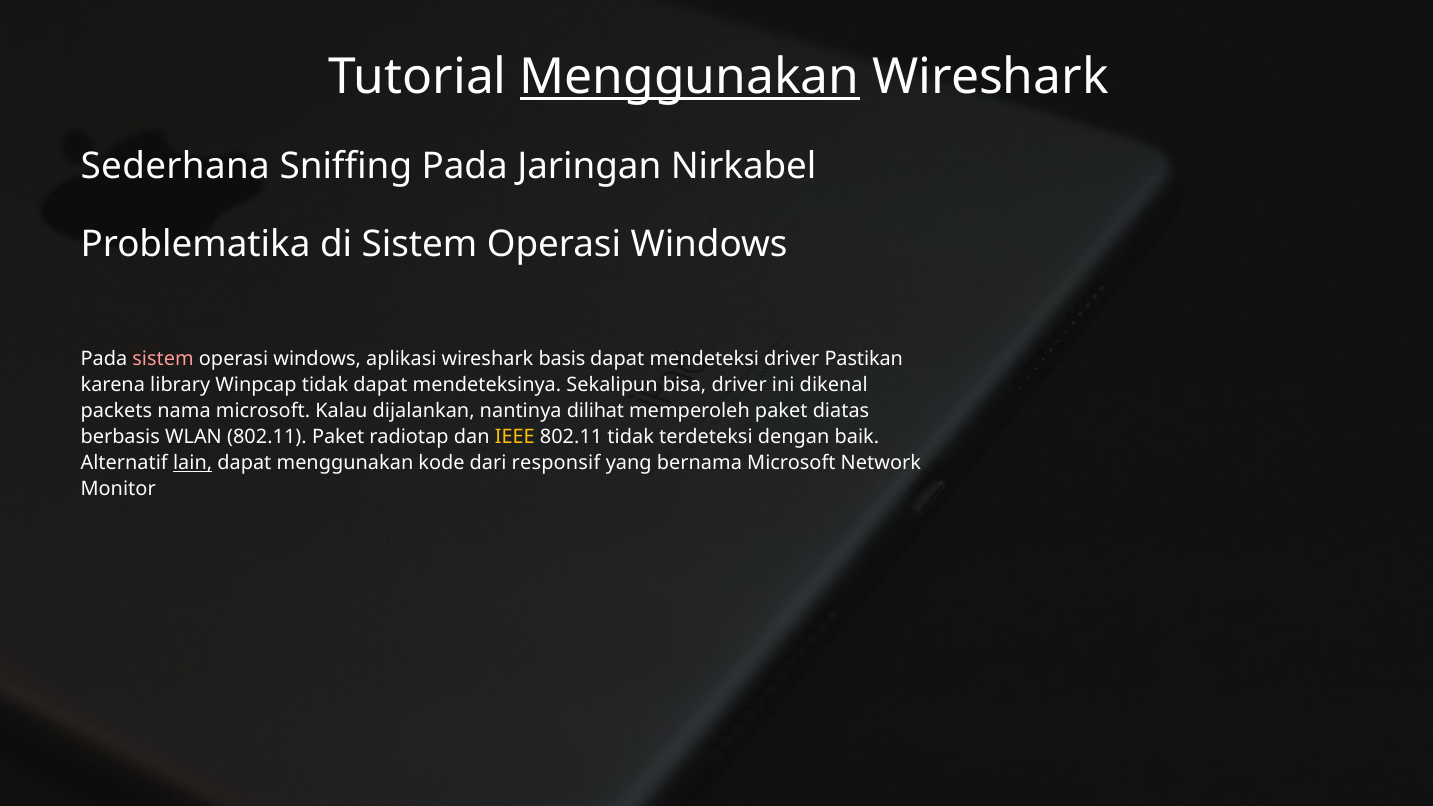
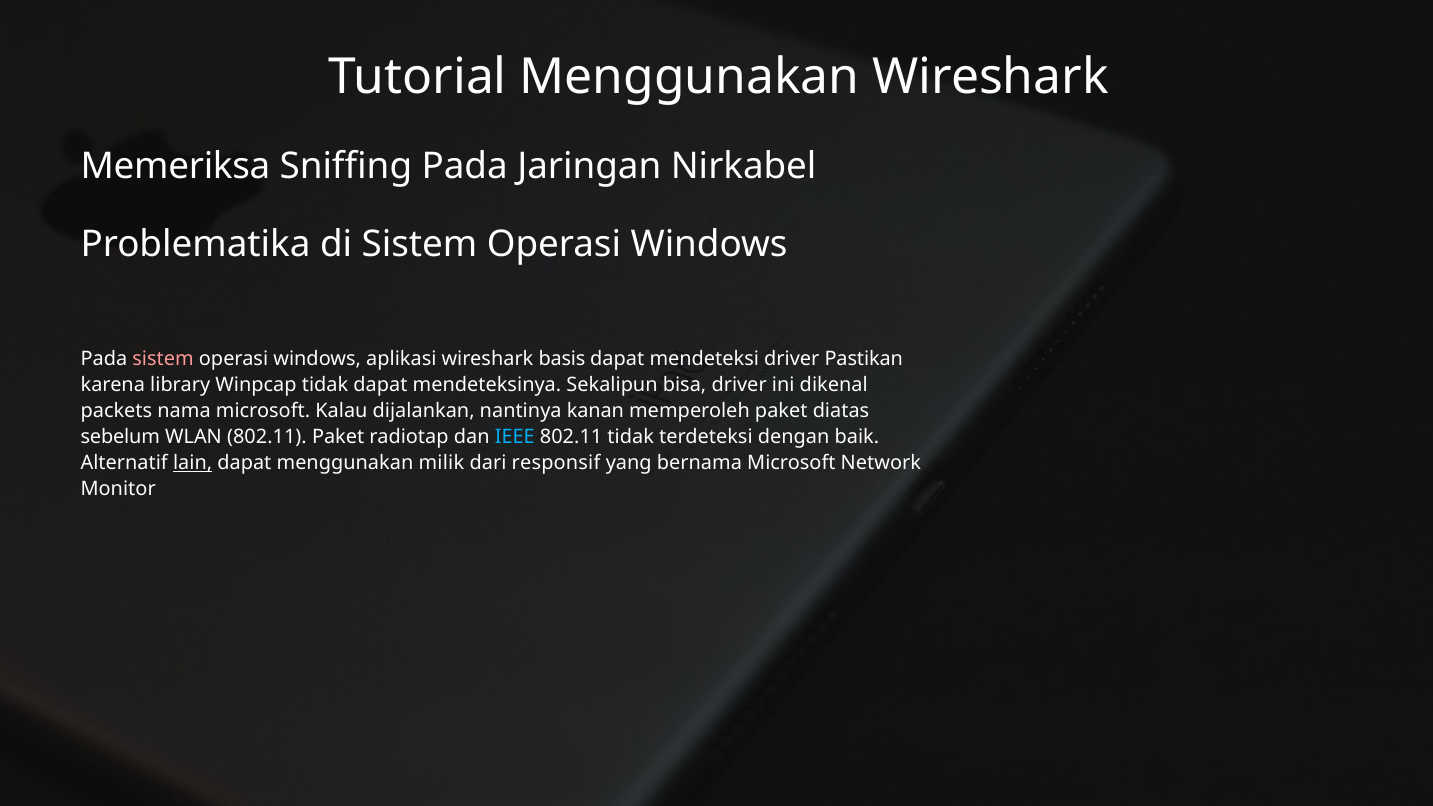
Menggunakan at (690, 77) underline: present -> none
Sederhana: Sederhana -> Memeriksa
dilihat: dilihat -> kanan
berbasis: berbasis -> sebelum
IEEE colour: yellow -> light blue
kode: kode -> milik
